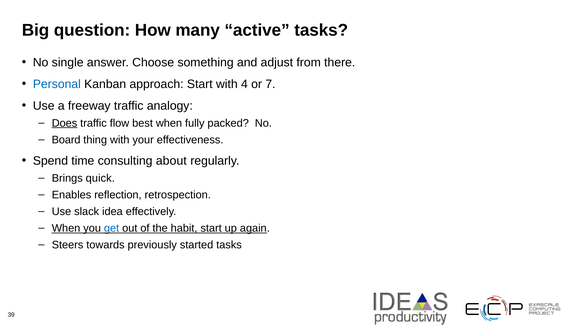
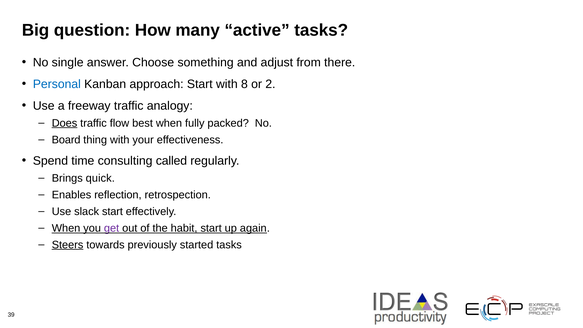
4: 4 -> 8
7: 7 -> 2
about: about -> called
slack idea: idea -> start
get colour: blue -> purple
Steers underline: none -> present
